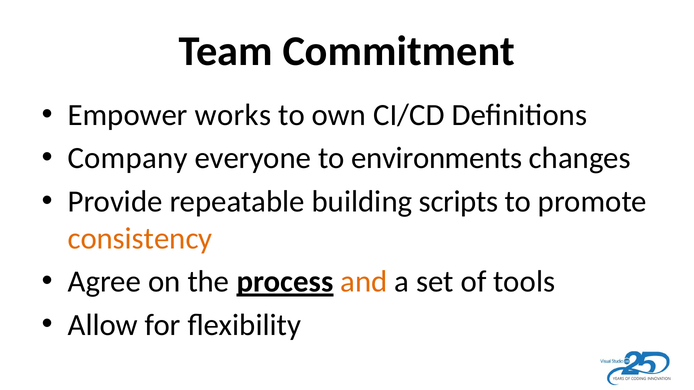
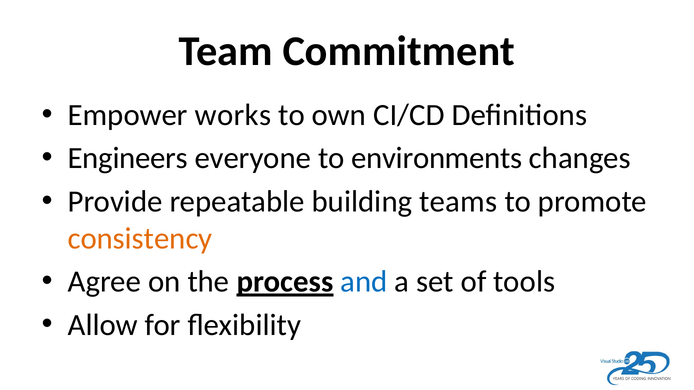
Company: Company -> Engineers
scripts: scripts -> teams
and colour: orange -> blue
